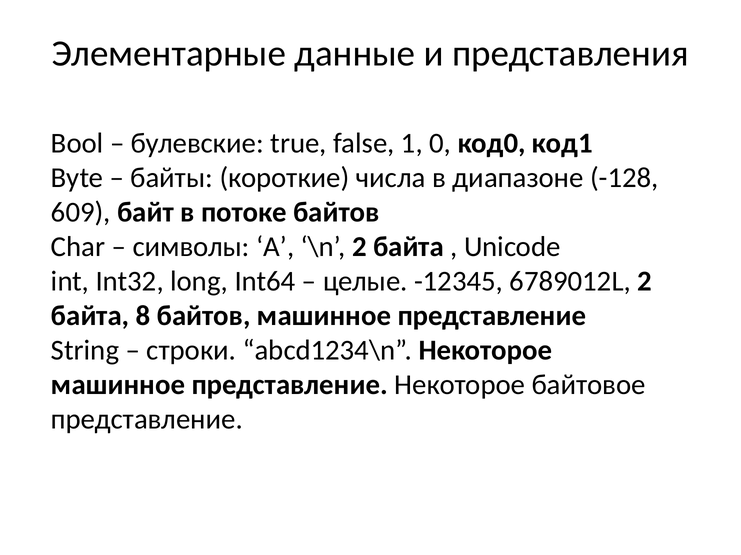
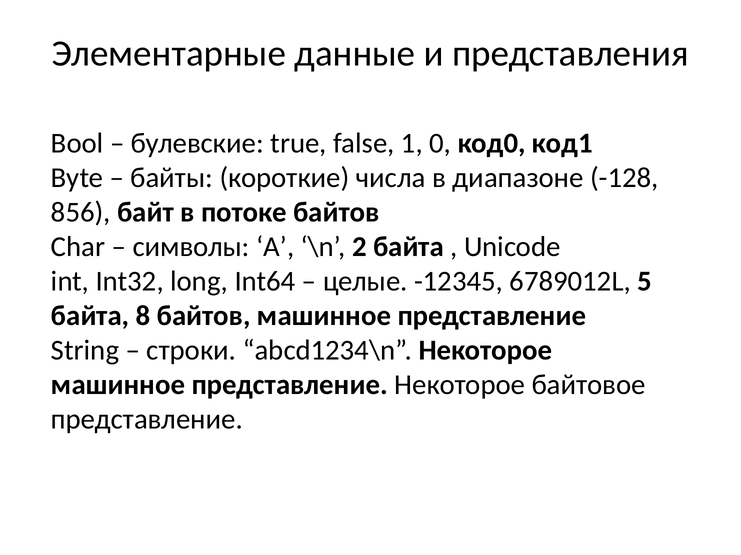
609: 609 -> 856
6789012L 2: 2 -> 5
